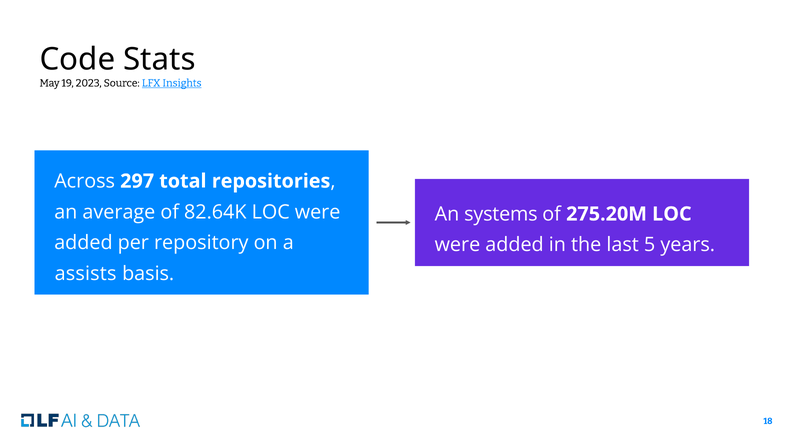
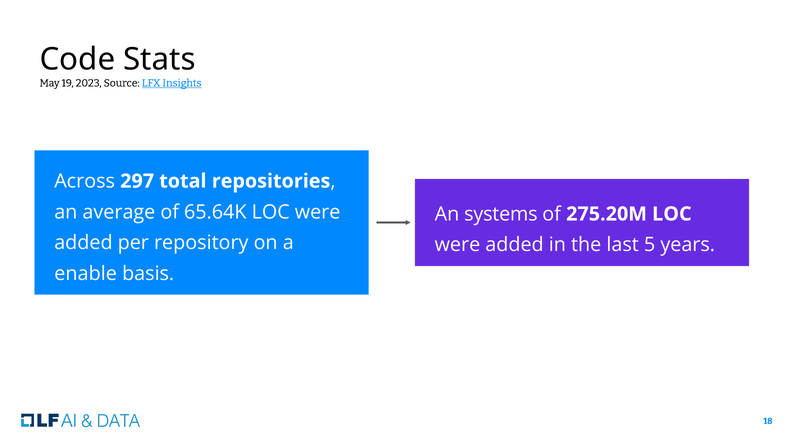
82.64K: 82.64K -> 65.64K
assists: assists -> enable
